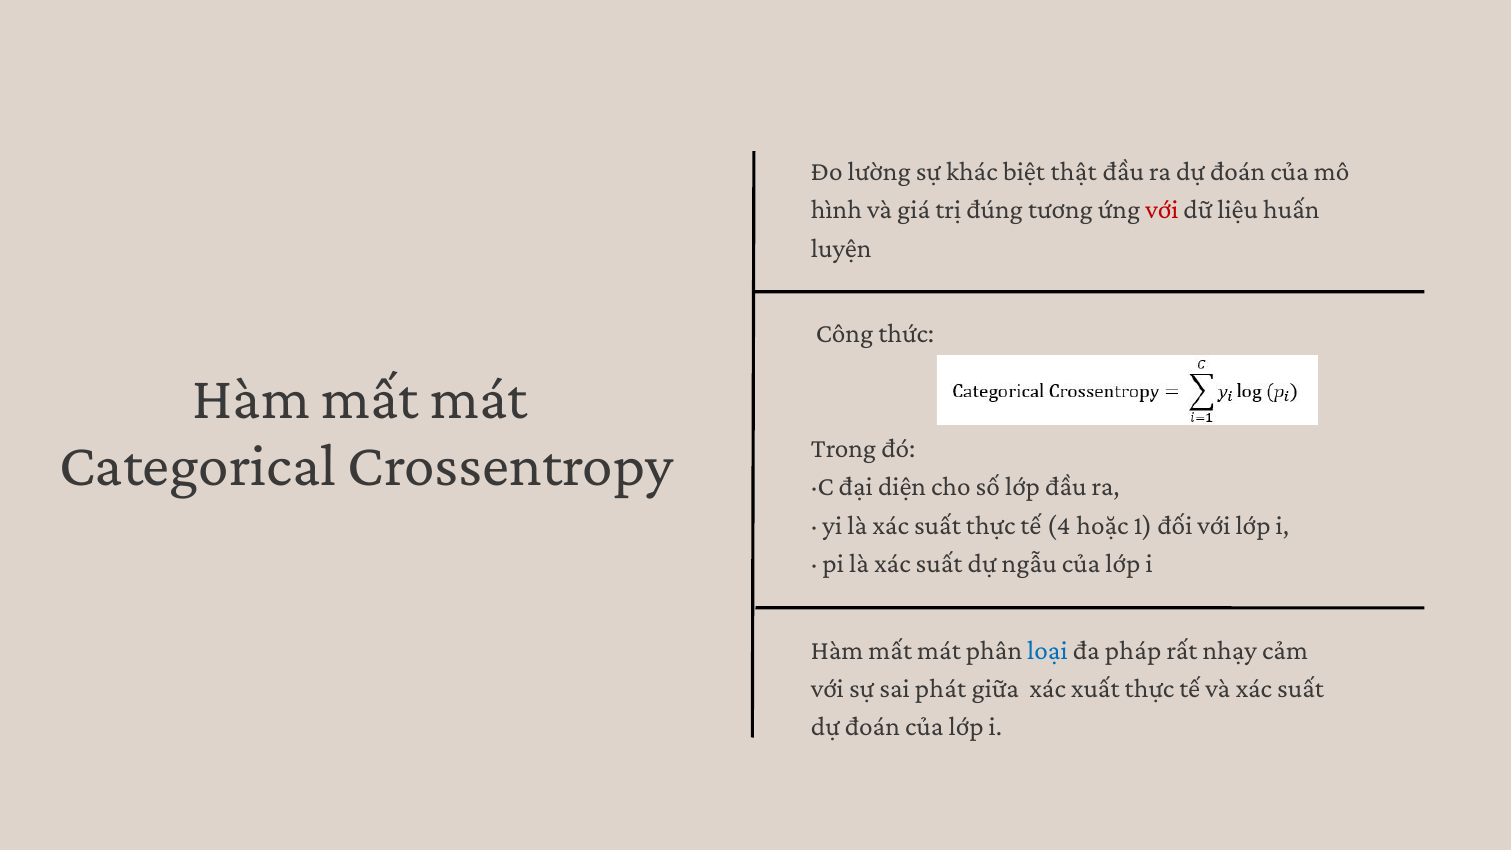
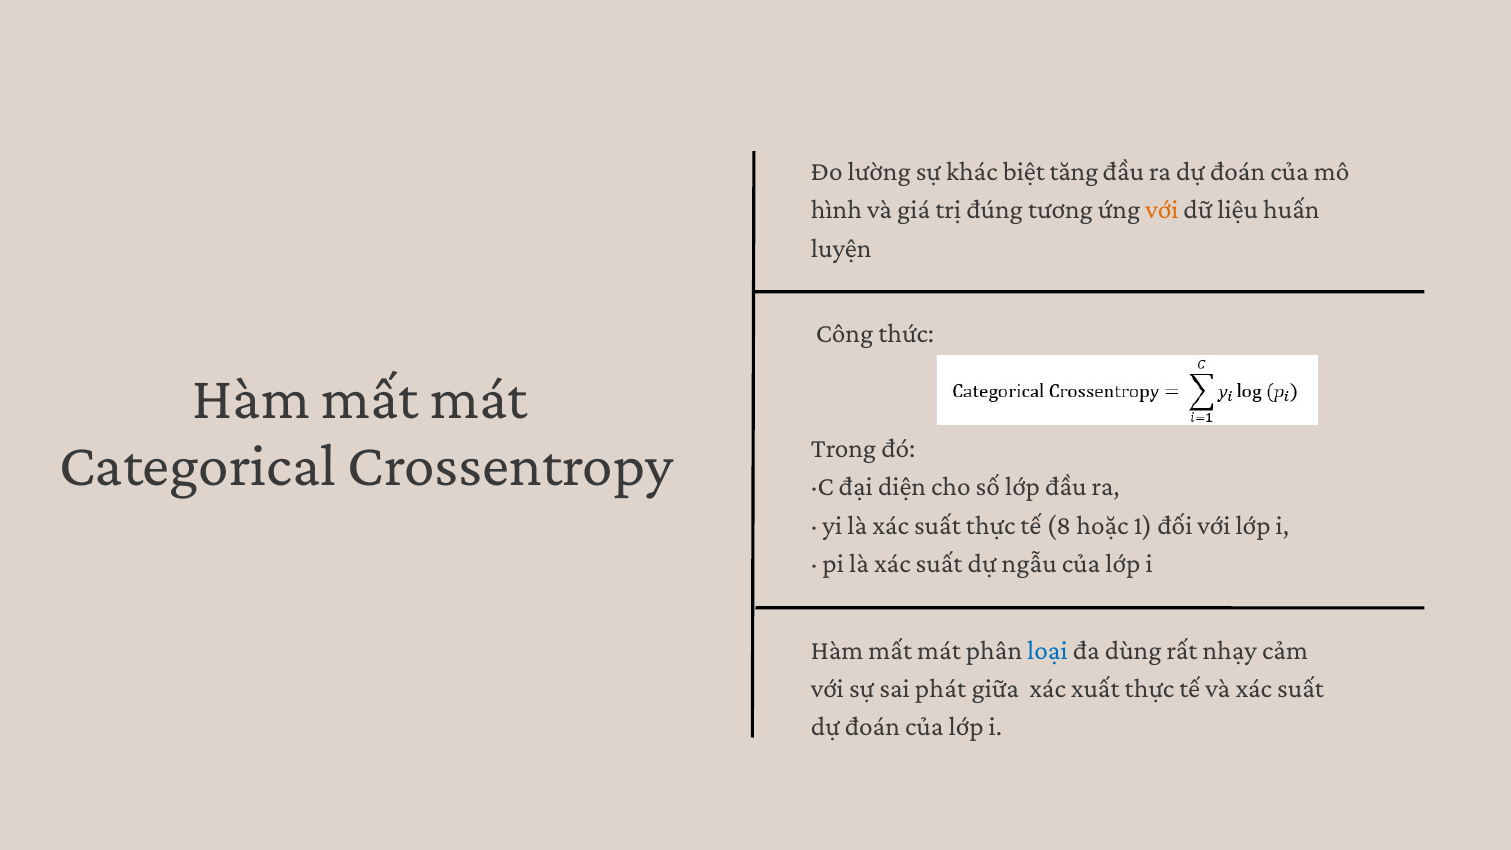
thật: thật -> tăng
với at (1162, 210) colour: red -> orange
4: 4 -> 8
pháp: pháp -> dùng
